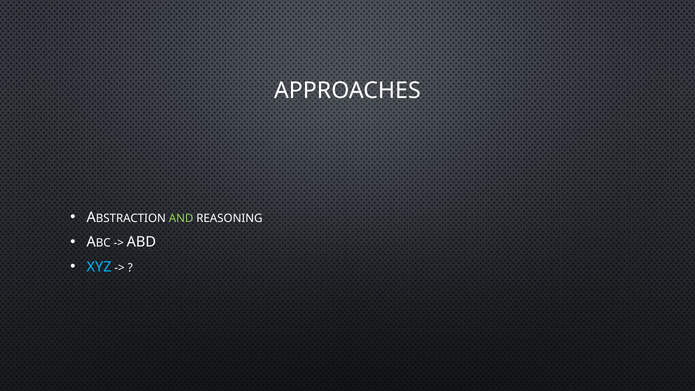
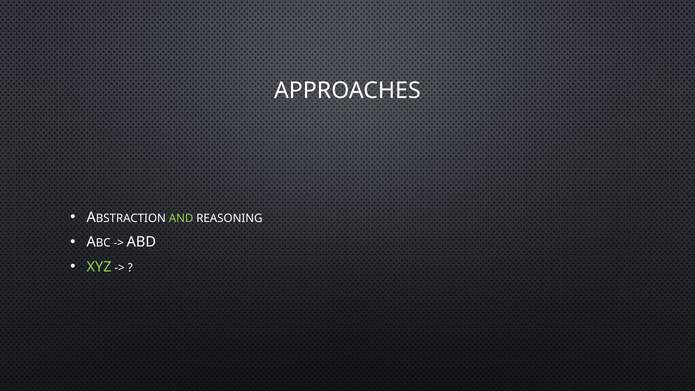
XYZ colour: light blue -> light green
